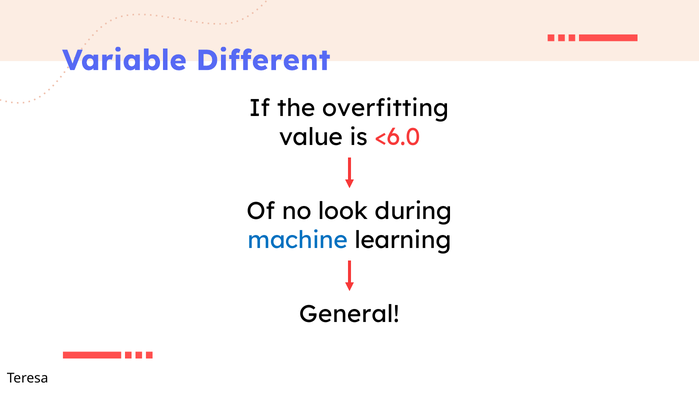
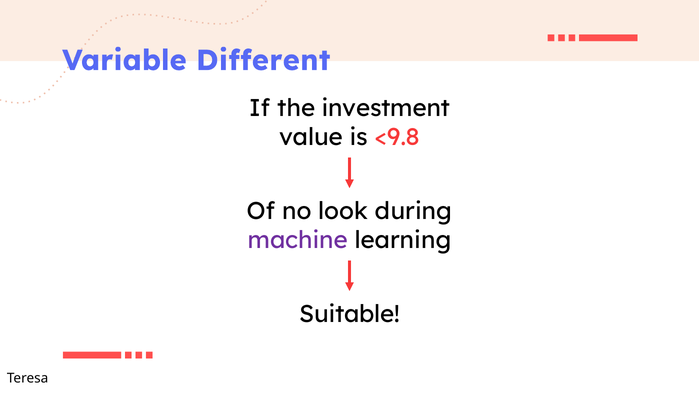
overfitting: overfitting -> investment
<6.0: <6.0 -> <9.8
machine colour: blue -> purple
General: General -> Suitable
